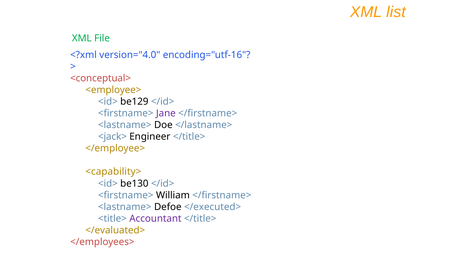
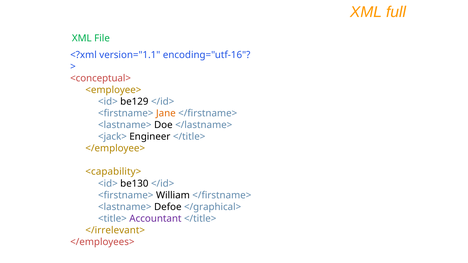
list: list -> full
version="4.0: version="4.0 -> version="1.1
Jane colour: purple -> orange
</executed>: </executed> -> </graphical>
</evaluated>: </evaluated> -> </irrelevant>
